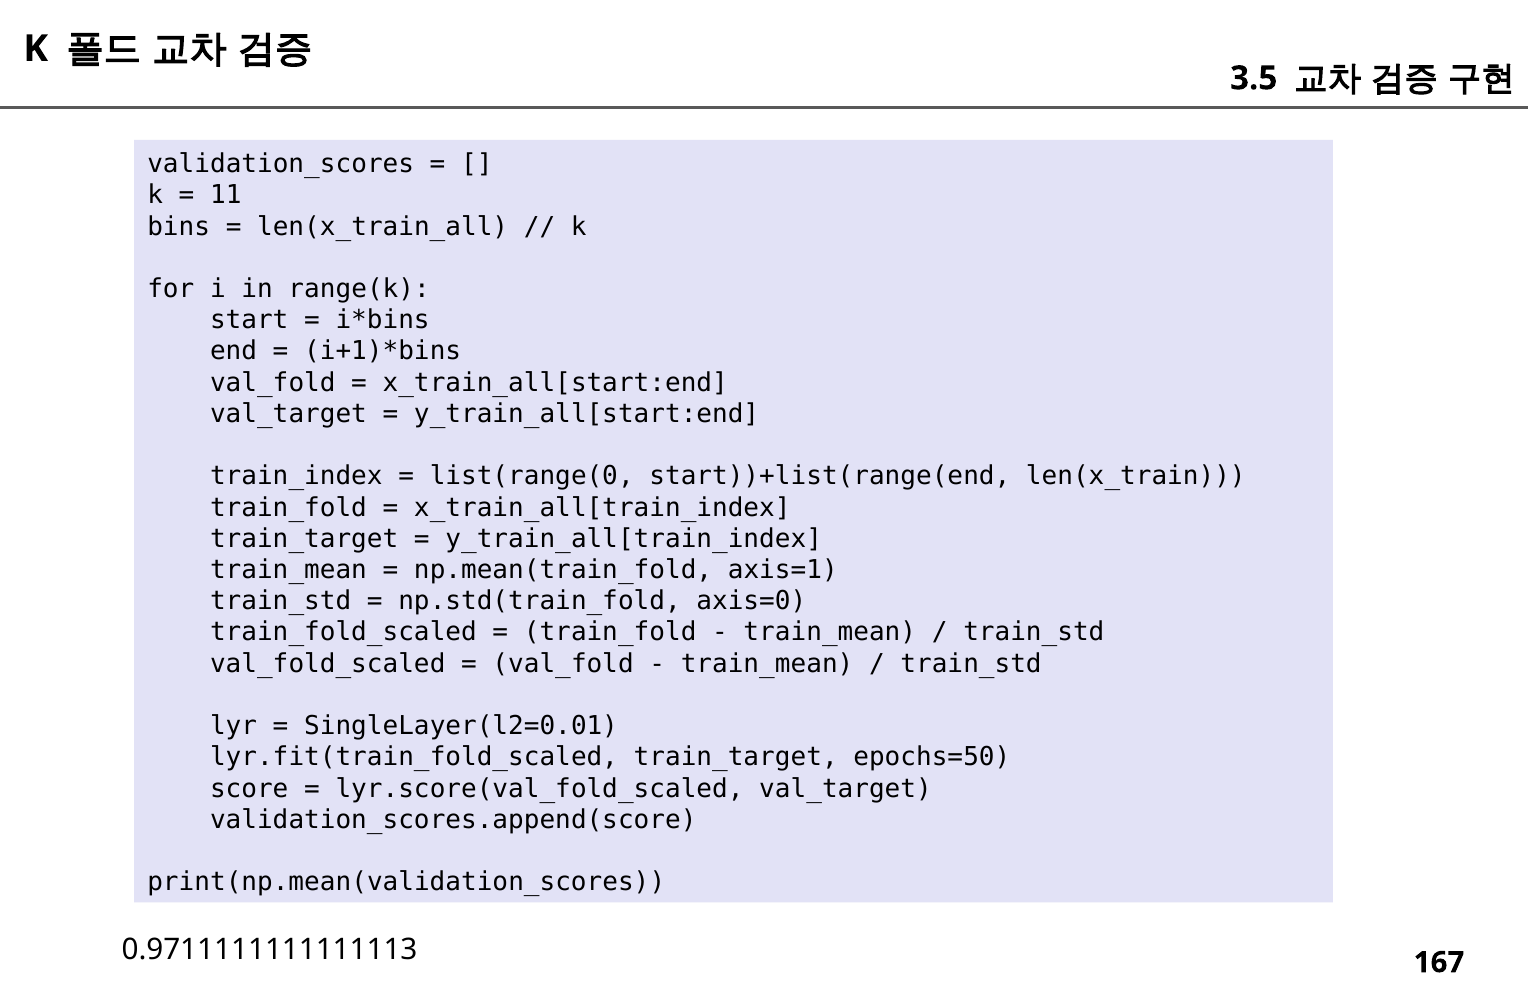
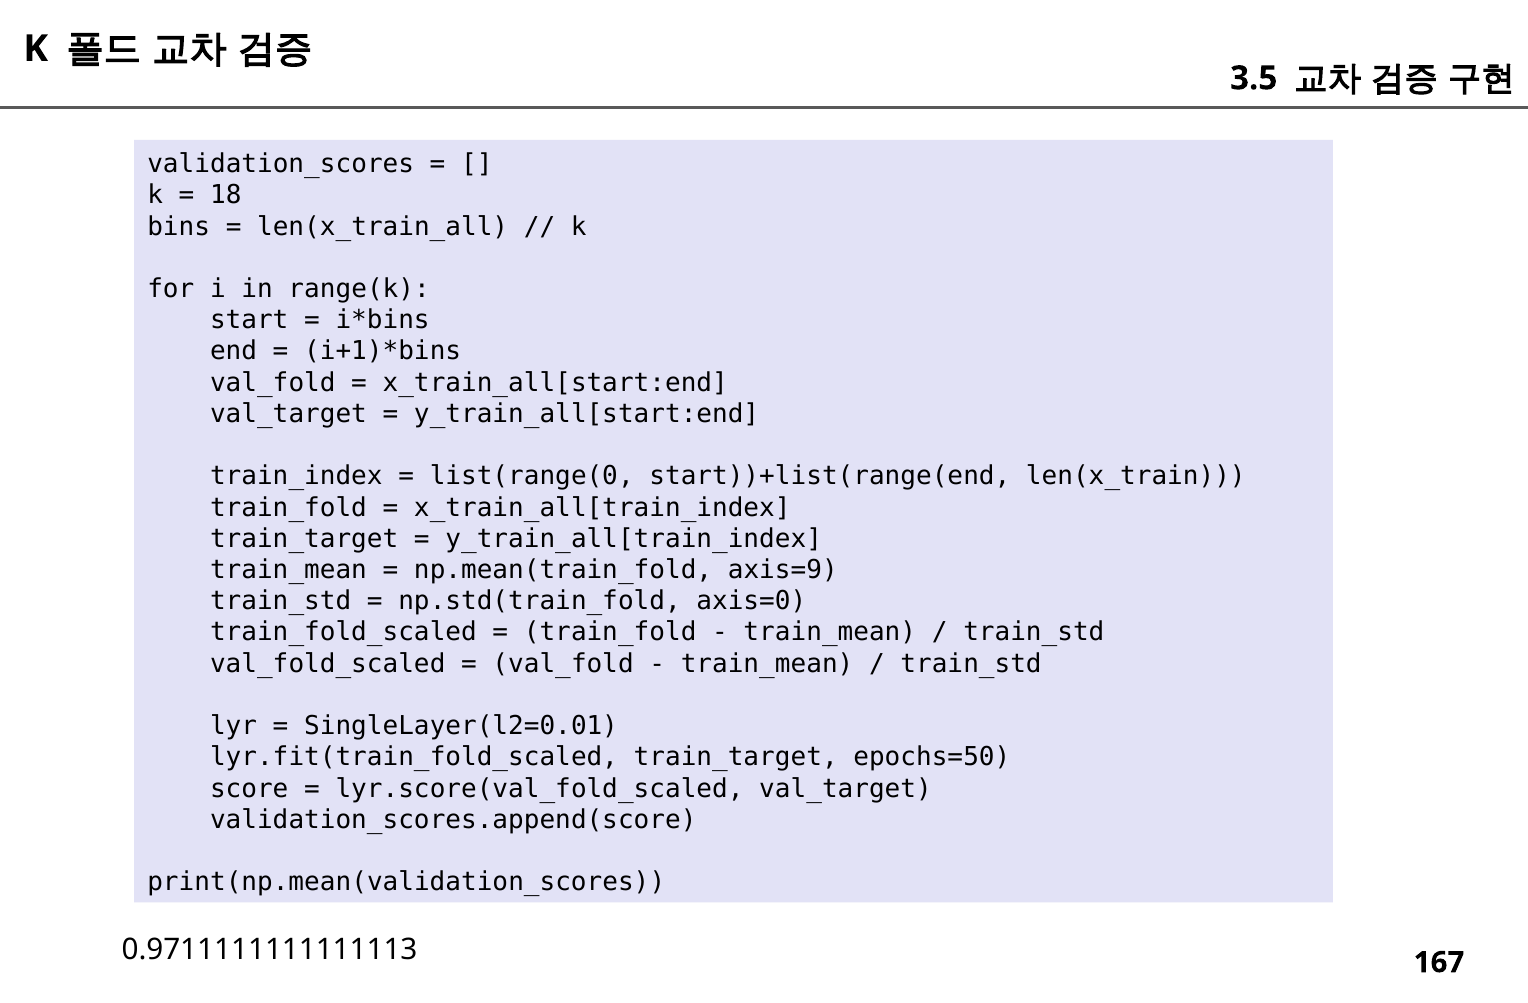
11: 11 -> 18
axis=1: axis=1 -> axis=9
